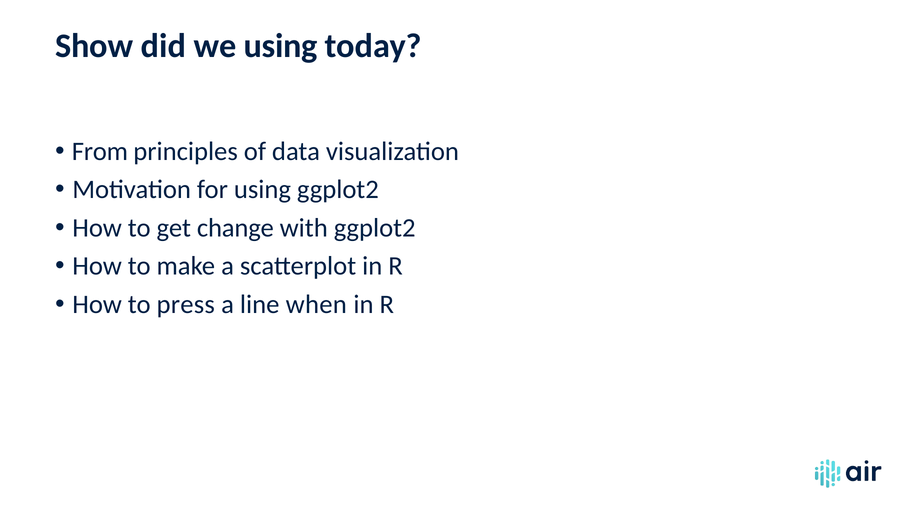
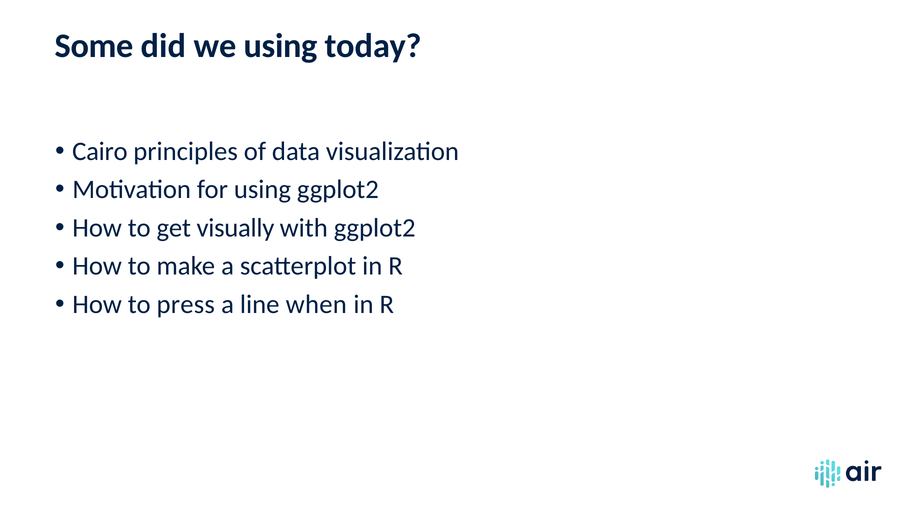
Show: Show -> Some
From: From -> Cairo
change: change -> visually
